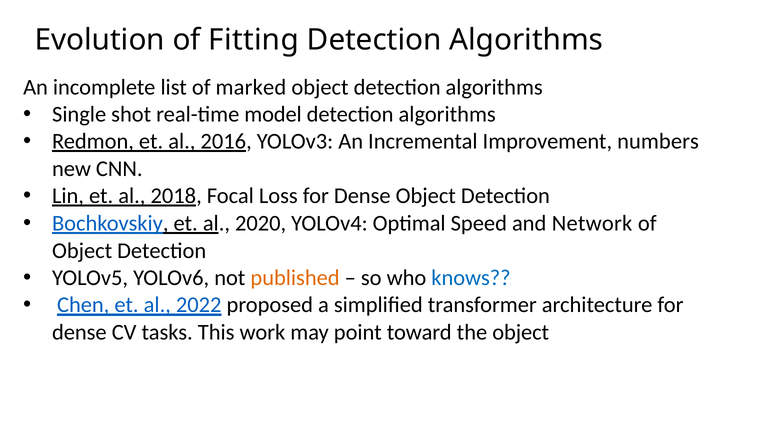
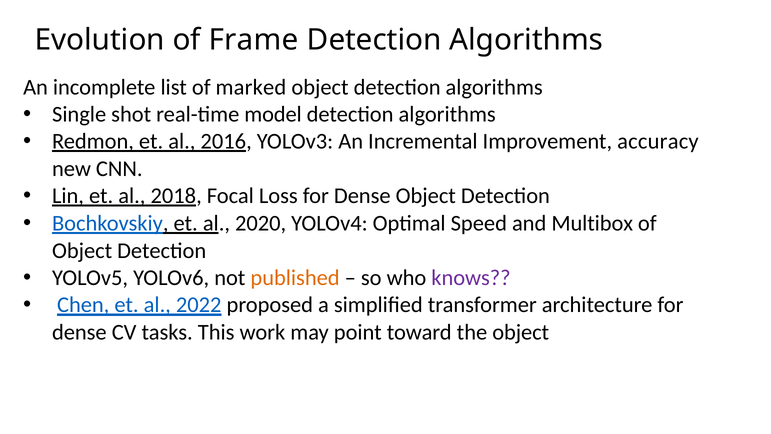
Fitting: Fitting -> Frame
numbers: numbers -> accuracy
Network: Network -> Multibox
knows colour: blue -> purple
